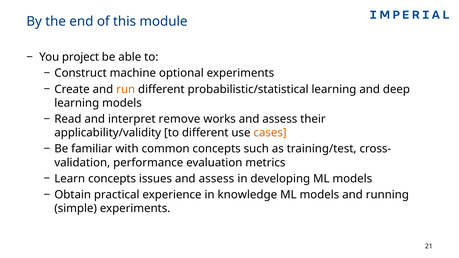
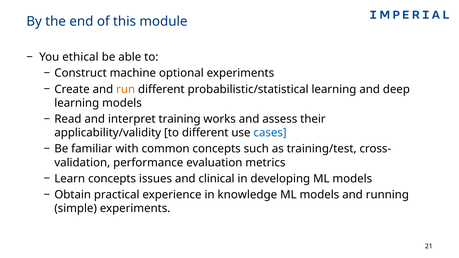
project: project -> ethical
remove: remove -> training
cases colour: orange -> blue
issues and assess: assess -> clinical
